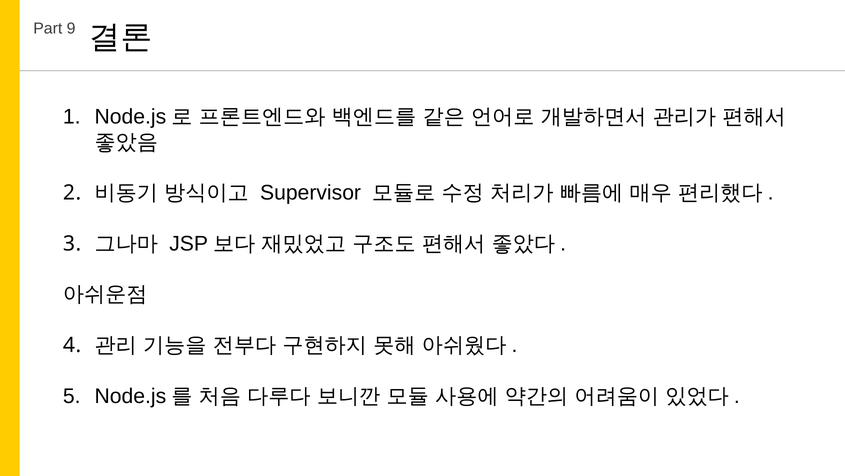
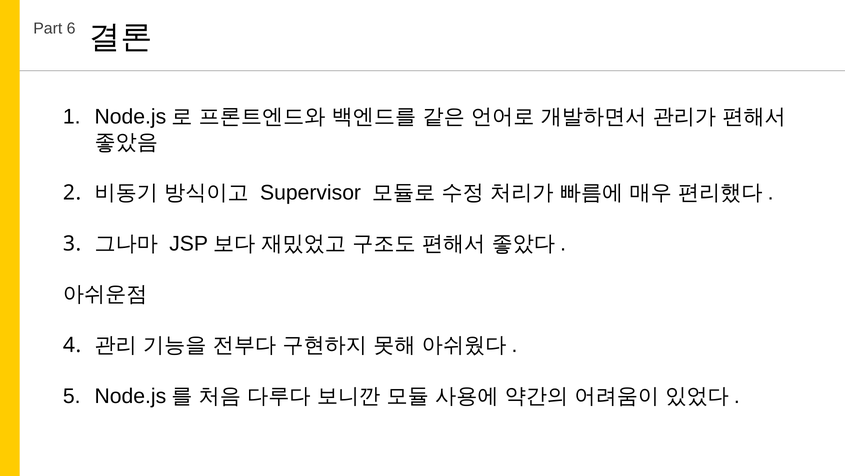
9: 9 -> 6
